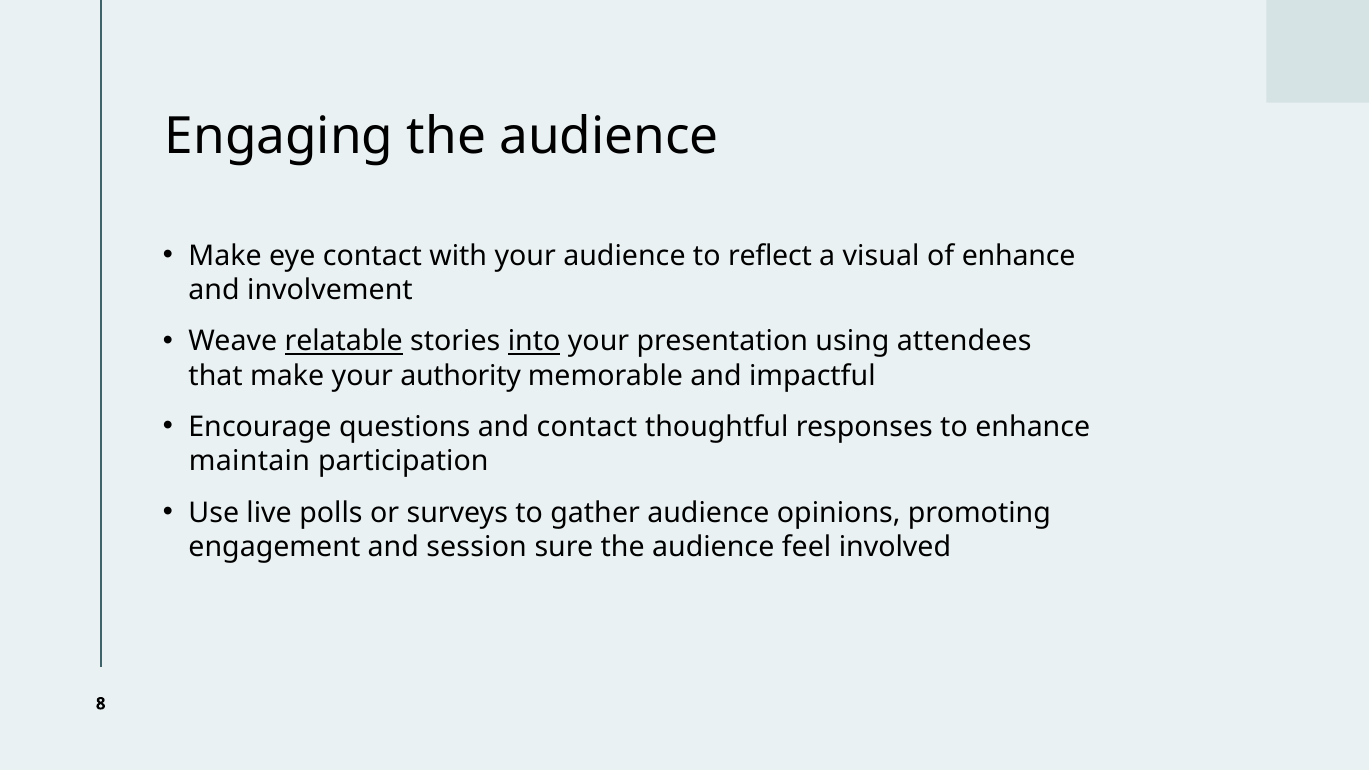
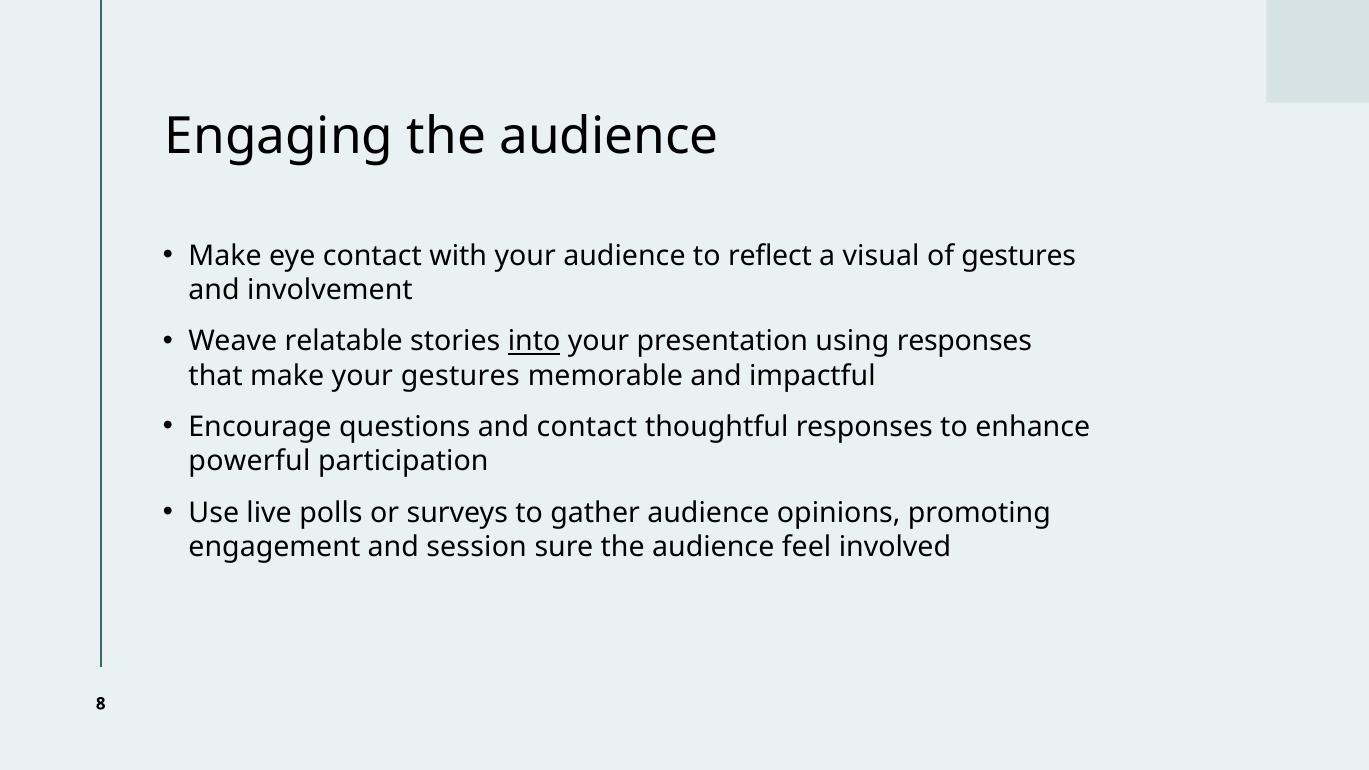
of enhance: enhance -> gestures
relatable underline: present -> none
using attendees: attendees -> responses
your authority: authority -> gestures
maintain: maintain -> powerful
